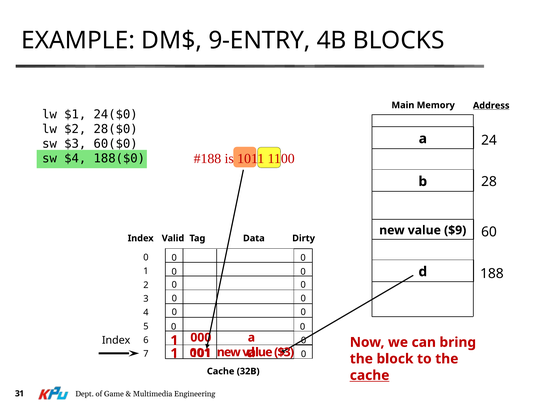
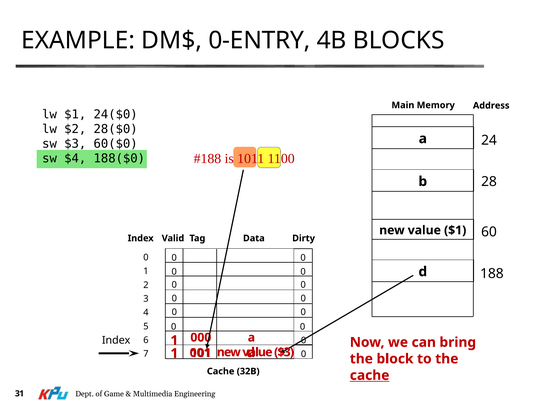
9-ENTRY: 9-ENTRY -> 0-ENTRY
Address underline: present -> none
value $9: $9 -> $1
